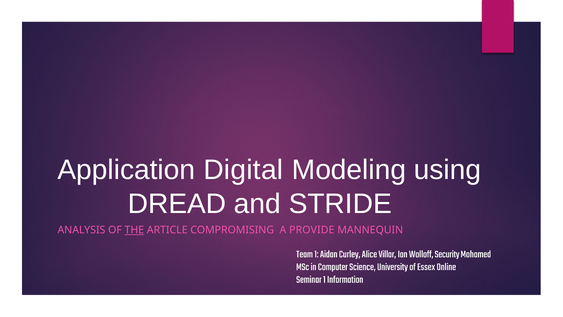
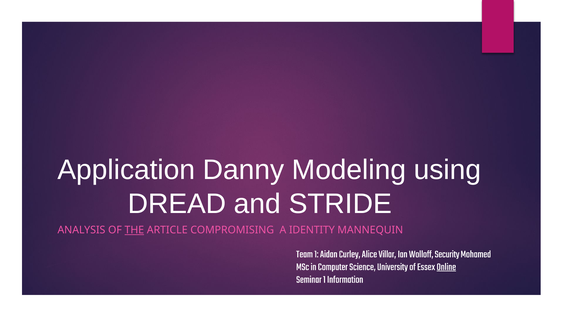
Digital: Digital -> Danny
PROVIDE: PROVIDE -> IDENTITY
Online underline: none -> present
